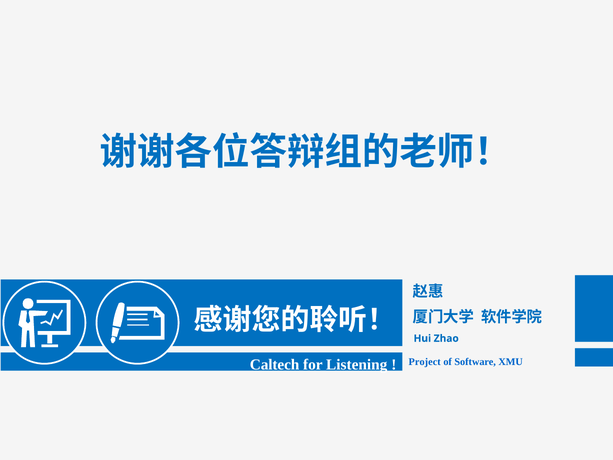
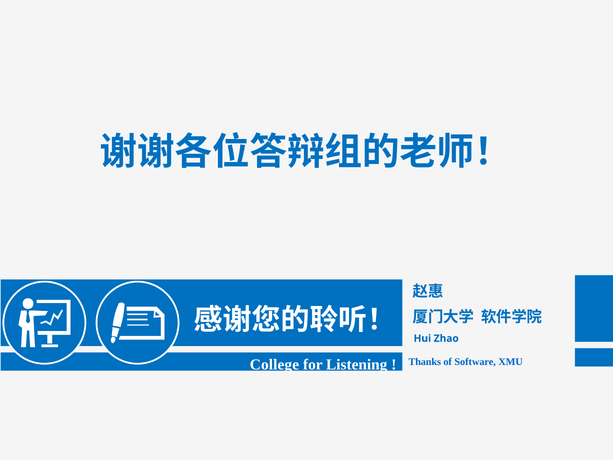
Project: Project -> Thanks
Caltech: Caltech -> College
